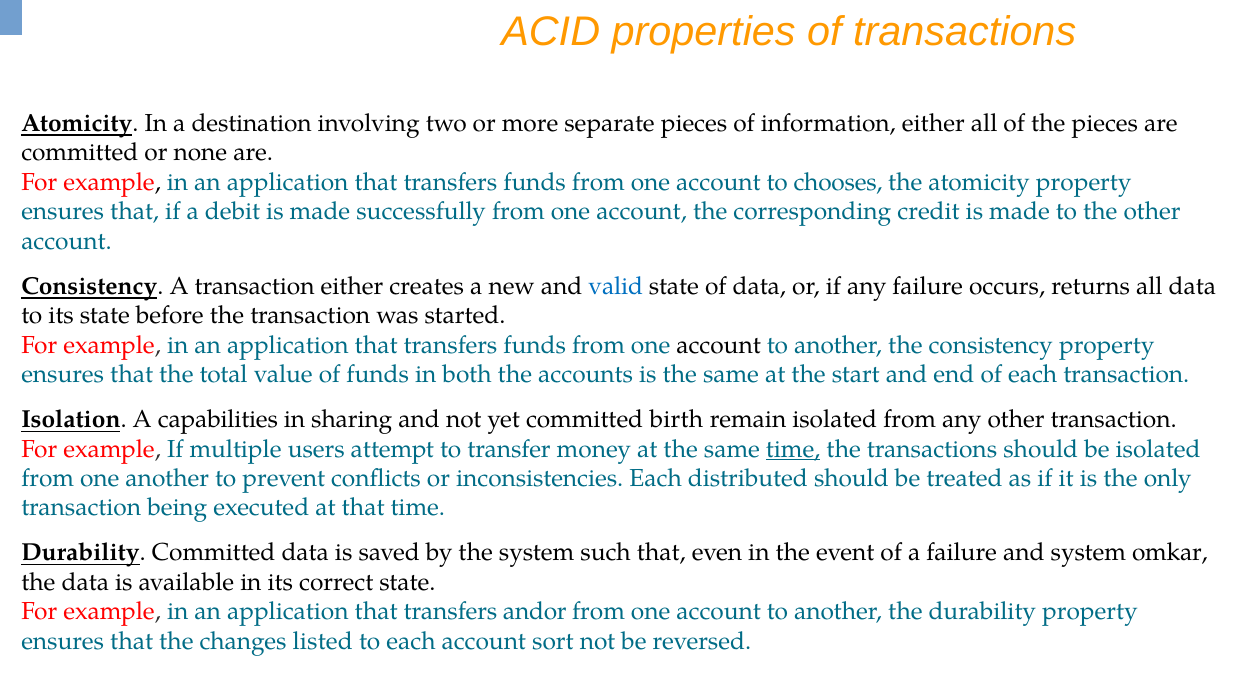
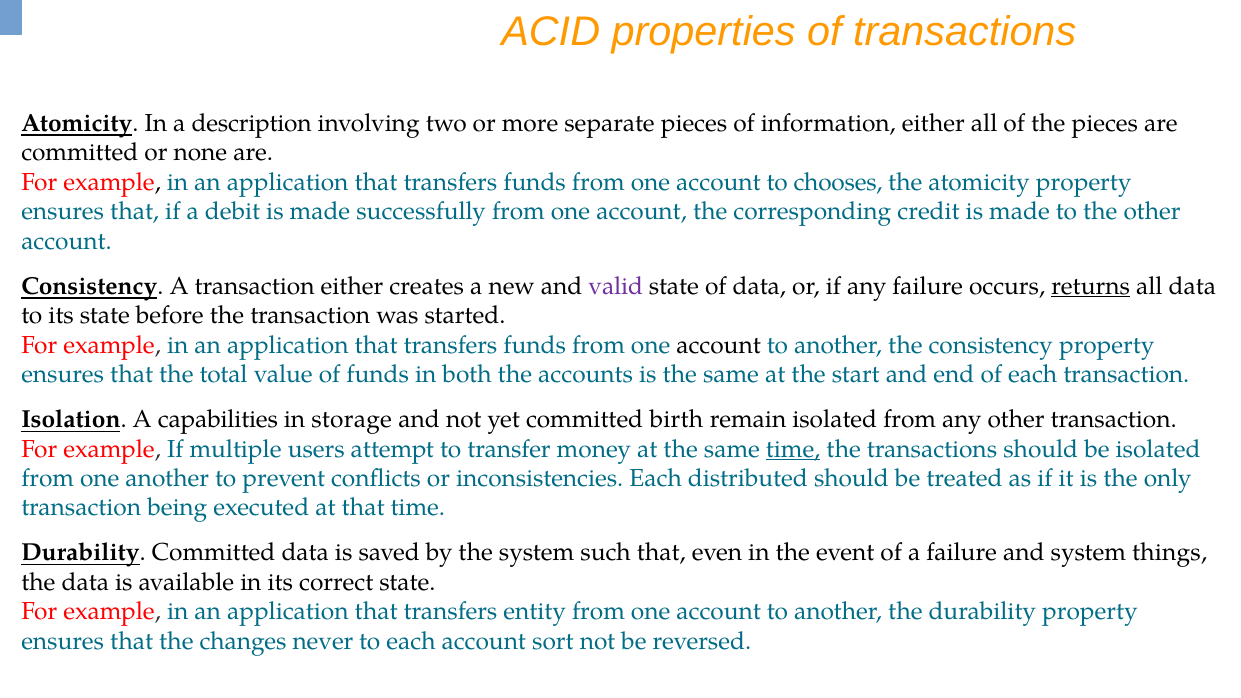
destination: destination -> description
valid colour: blue -> purple
returns underline: none -> present
sharing: sharing -> storage
omkar: omkar -> things
andor: andor -> entity
listed: listed -> never
